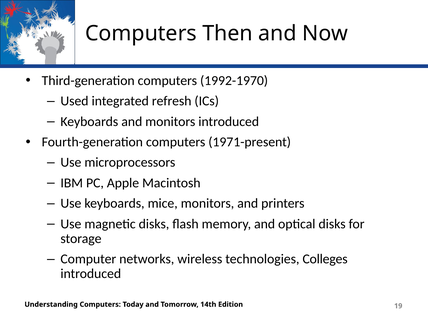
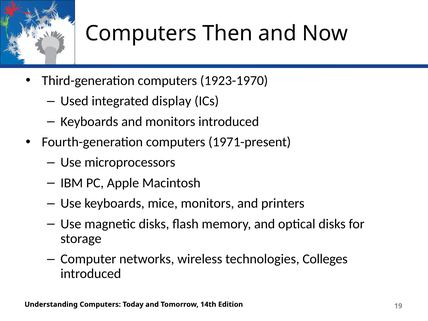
1992-1970: 1992-1970 -> 1923-1970
refresh: refresh -> display
